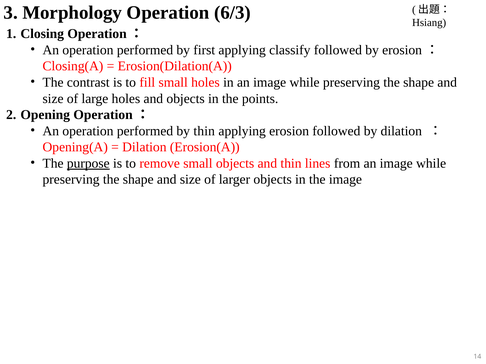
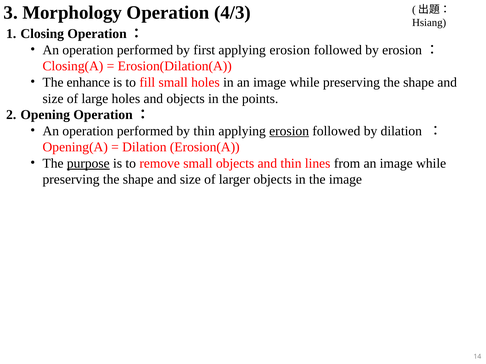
6/3: 6/3 -> 4/3
first applying classify: classify -> erosion
contrast: contrast -> enhance
erosion at (289, 131) underline: none -> present
